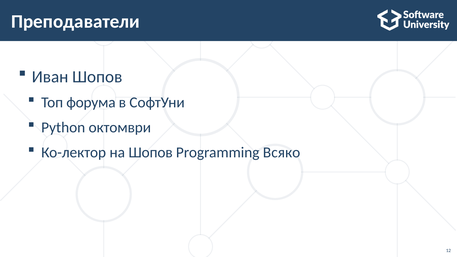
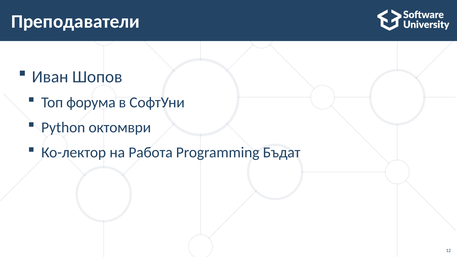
на Шопов: Шопов -> Работа
Всяко: Всяко -> Бъдат
